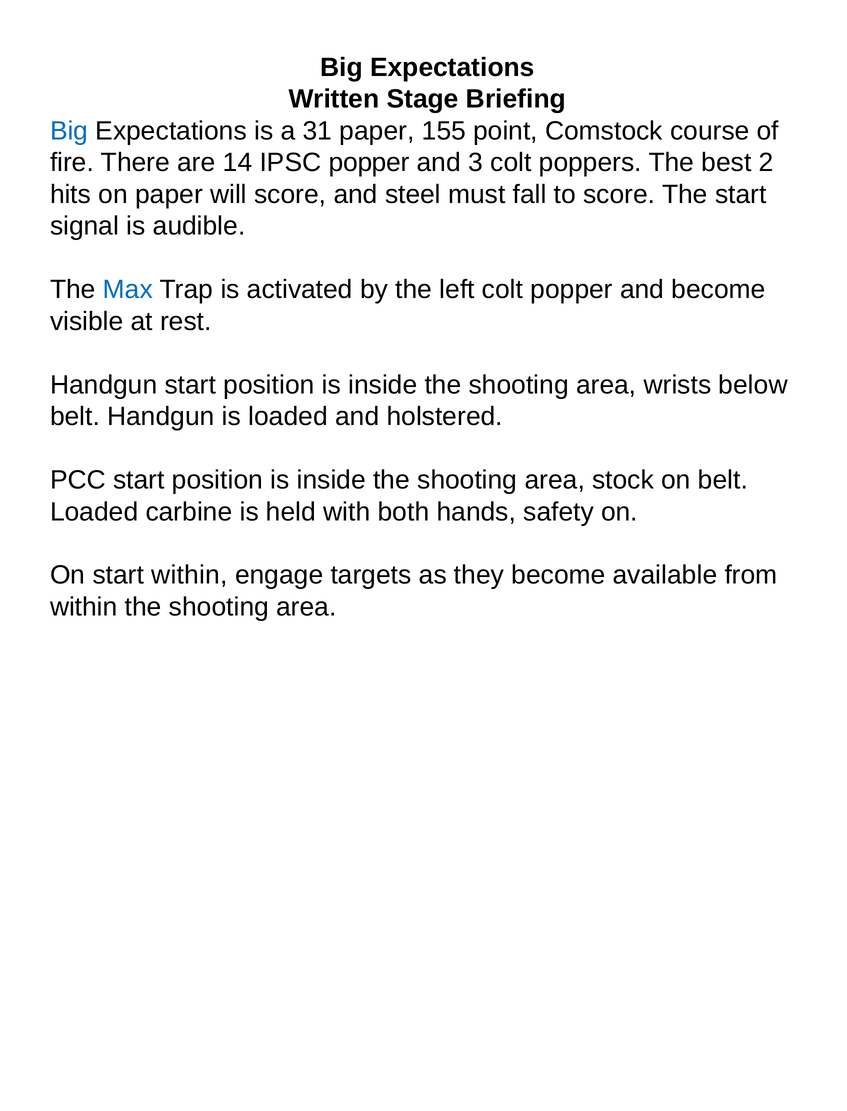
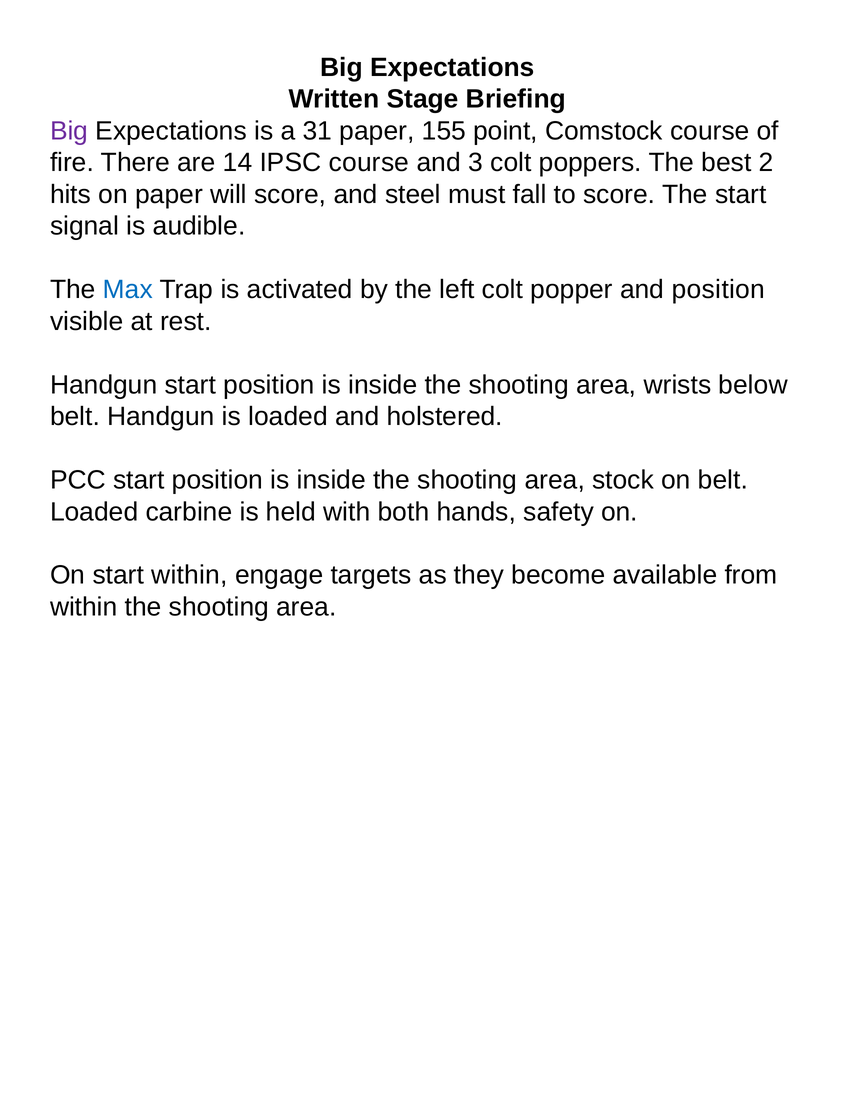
Big at (69, 131) colour: blue -> purple
IPSC popper: popper -> course
and become: become -> position
